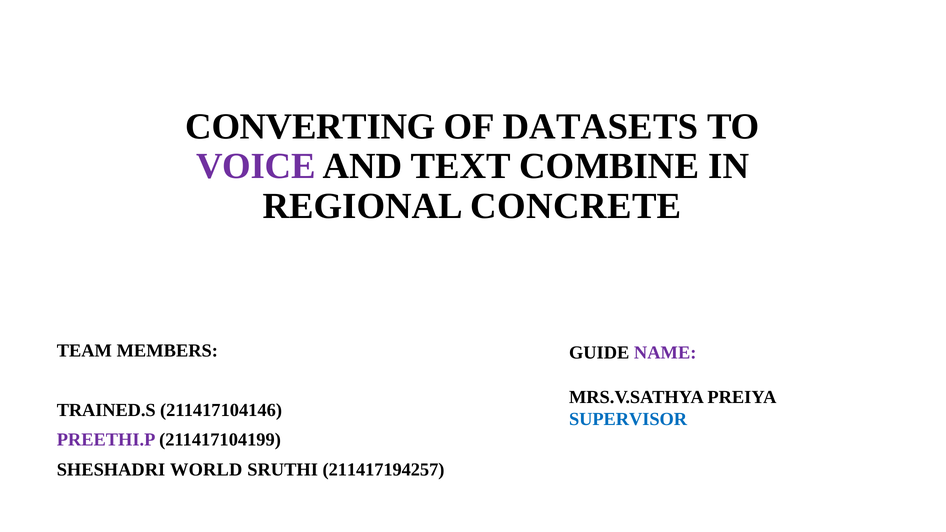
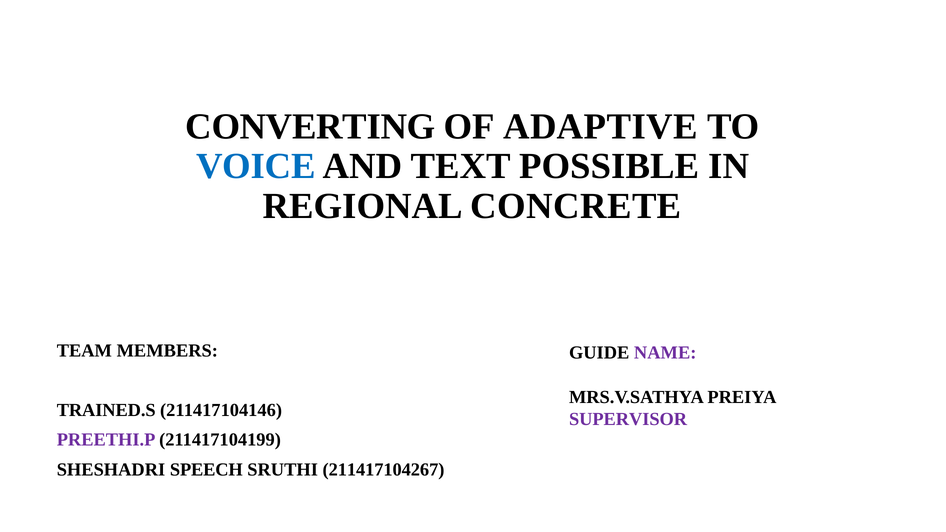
DATASETS: DATASETS -> ADAPTIVE
VOICE colour: purple -> blue
COMBINE: COMBINE -> POSSIBLE
SUPERVISOR colour: blue -> purple
WORLD: WORLD -> SPEECH
211417194257: 211417194257 -> 211417104267
